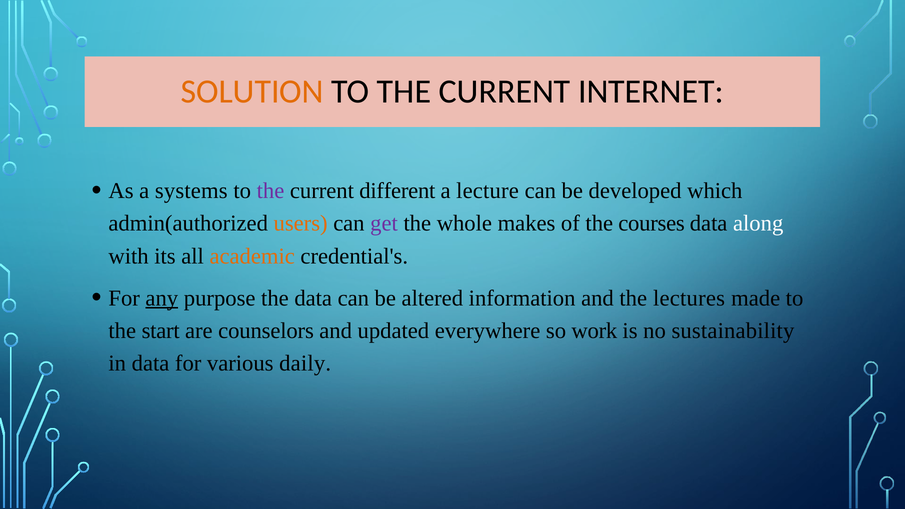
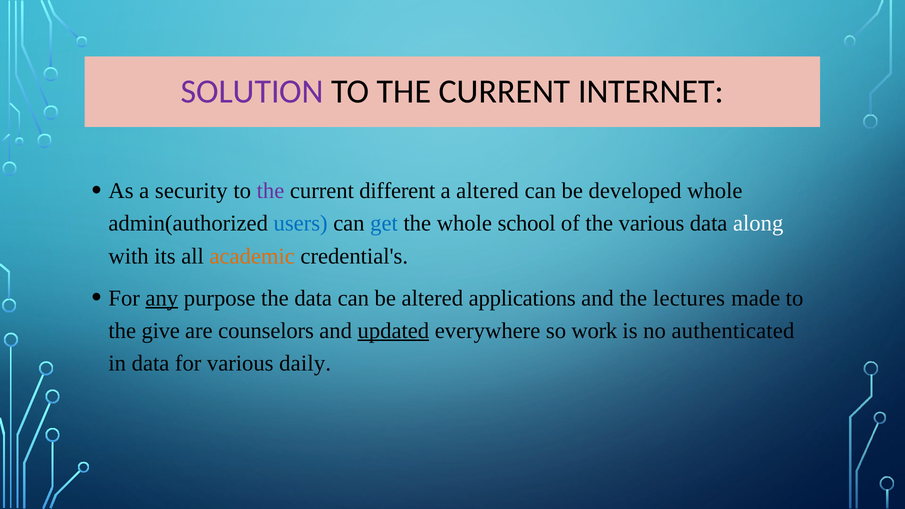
SOLUTION colour: orange -> purple
systems: systems -> security
a lecture: lecture -> altered
developed which: which -> whole
users colour: orange -> blue
get colour: purple -> blue
makes: makes -> school
the courses: courses -> various
information: information -> applications
start: start -> give
updated underline: none -> present
sustainability: sustainability -> authenticated
